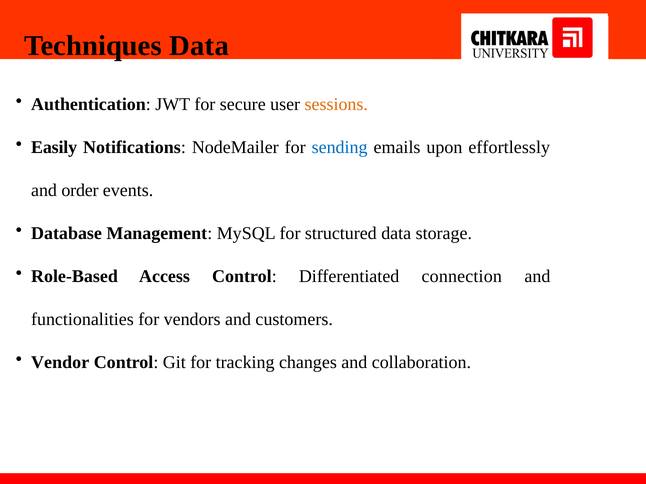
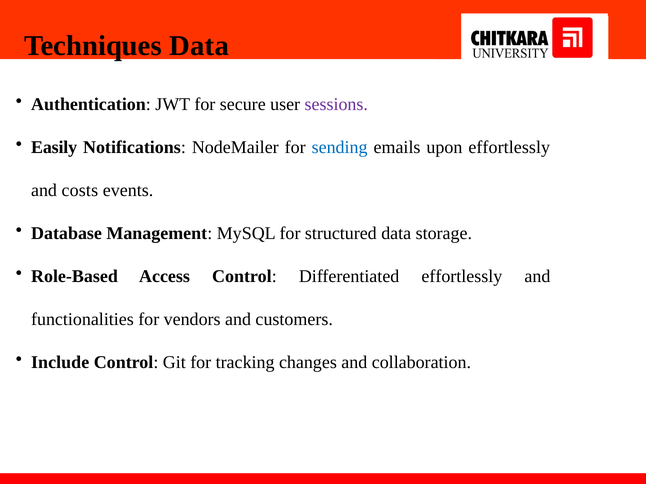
sessions colour: orange -> purple
order: order -> costs
Differentiated connection: connection -> effortlessly
Vendor: Vendor -> Include
